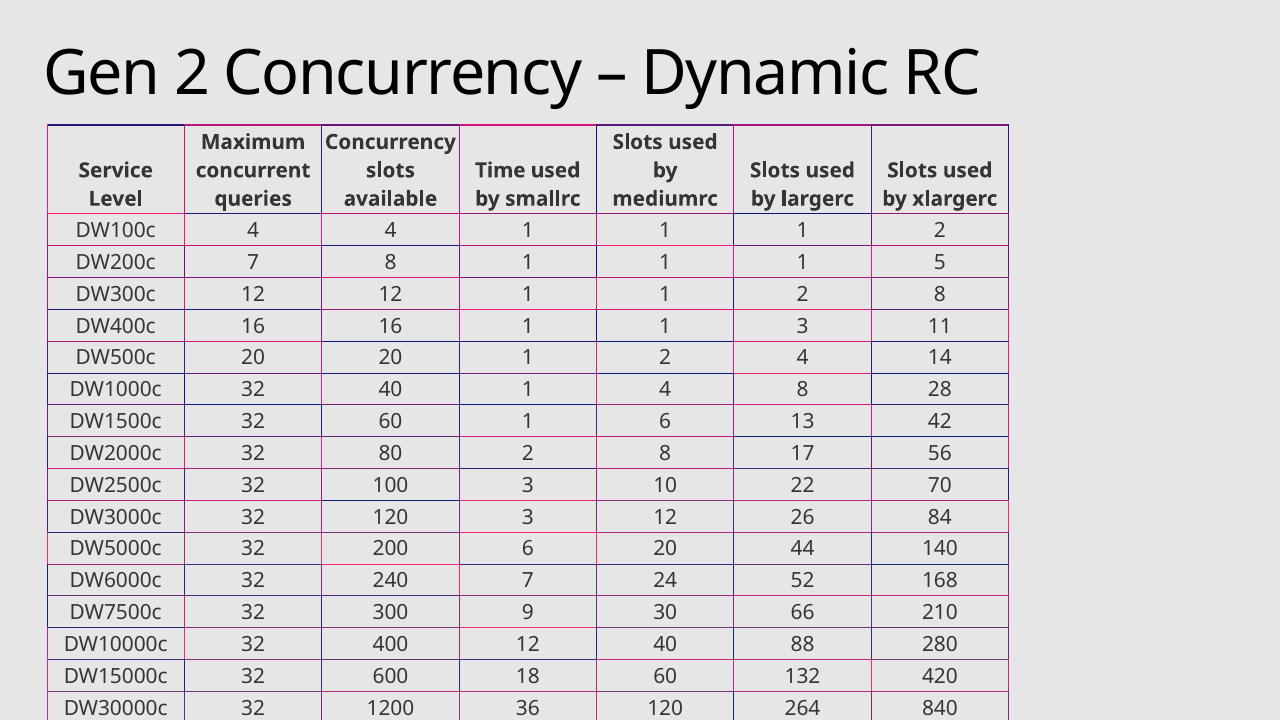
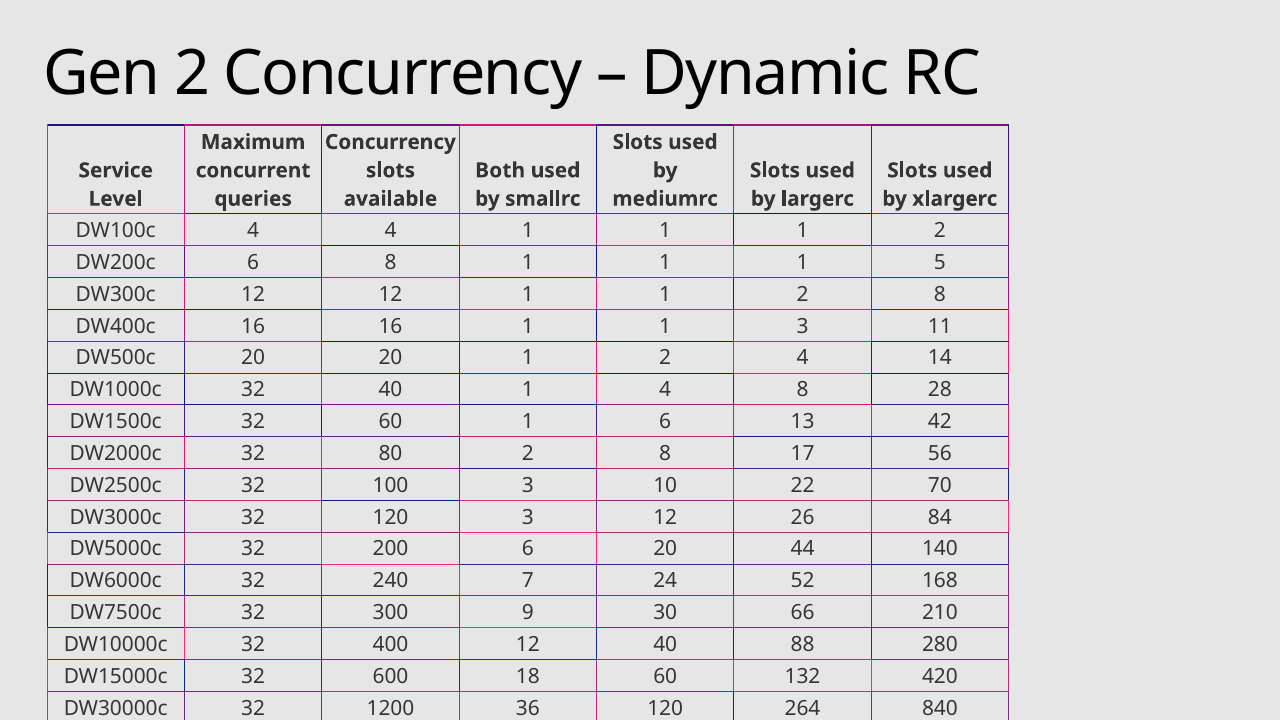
Time: Time -> Both
DW200c 7: 7 -> 6
